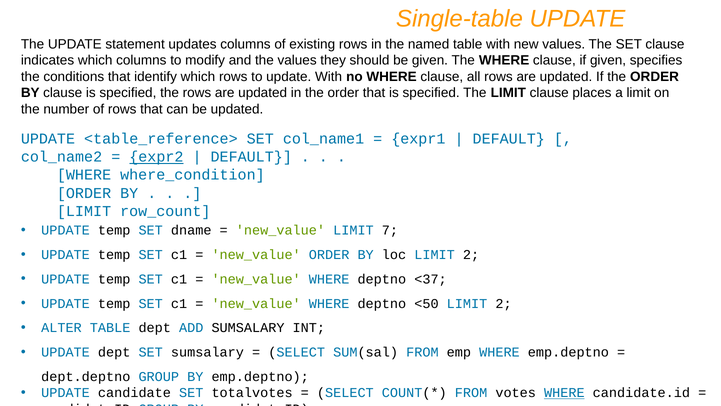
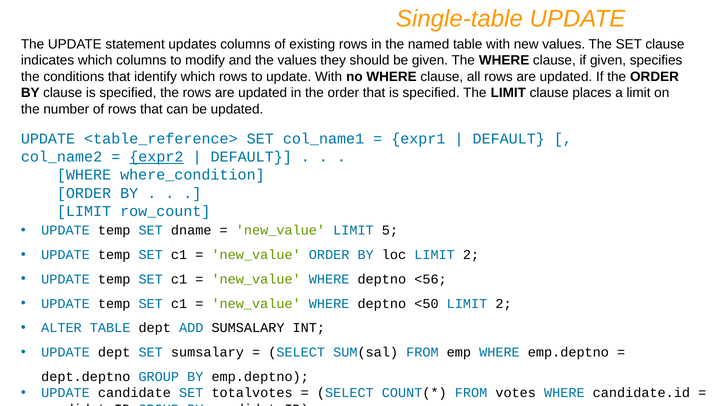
7: 7 -> 5
<37: <37 -> <56
WHERE at (564, 392) underline: present -> none
